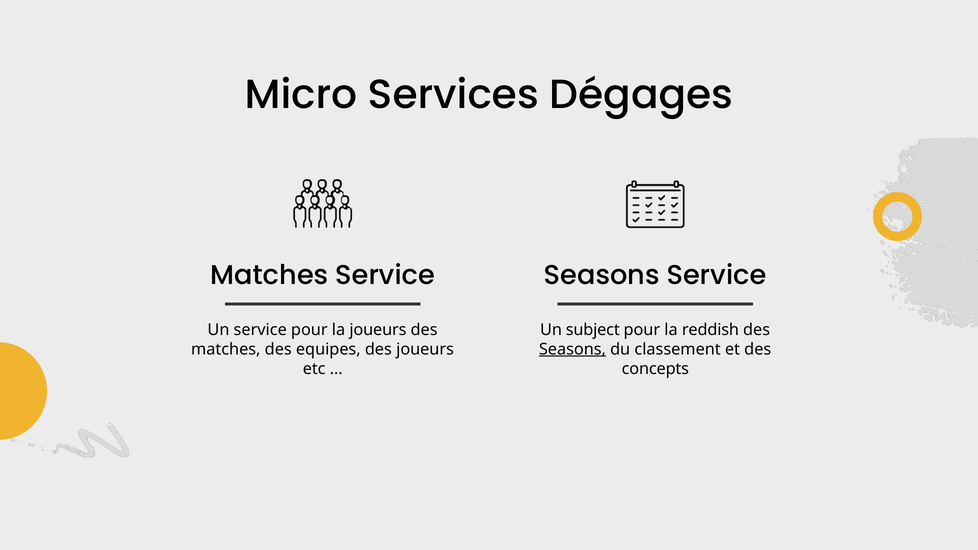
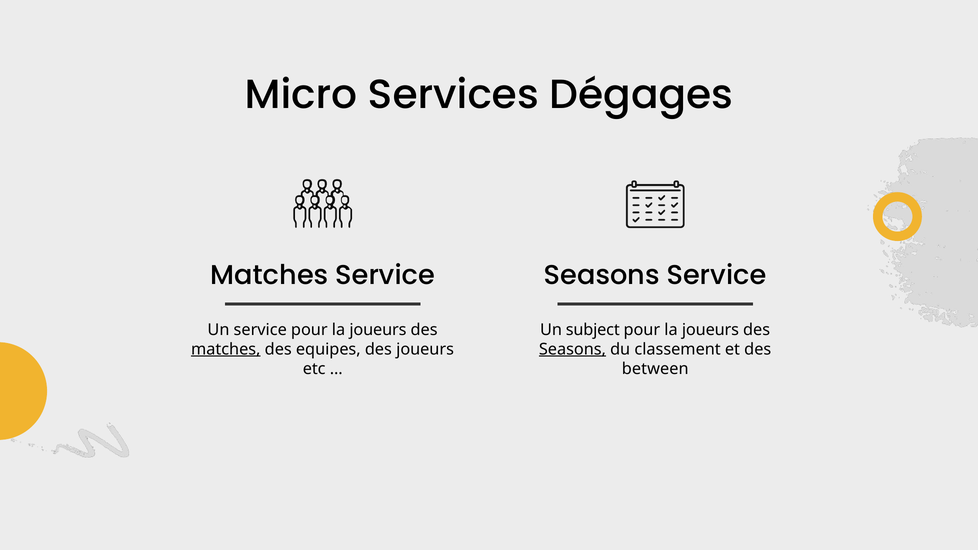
reddish at (710, 330): reddish -> joueurs
matches at (226, 349) underline: none -> present
concepts: concepts -> between
